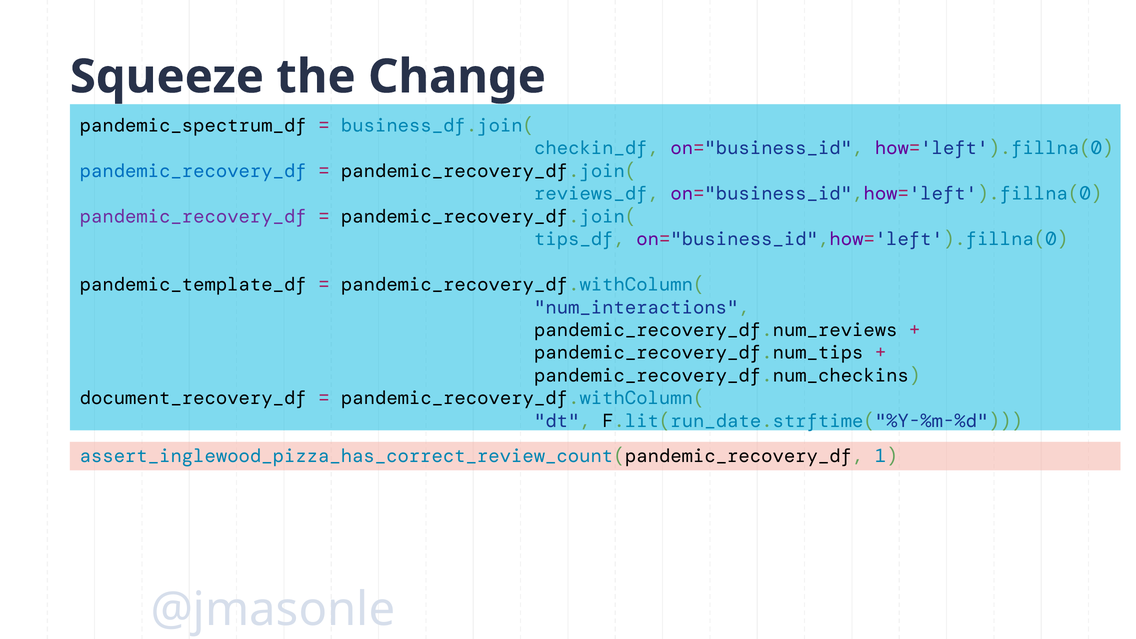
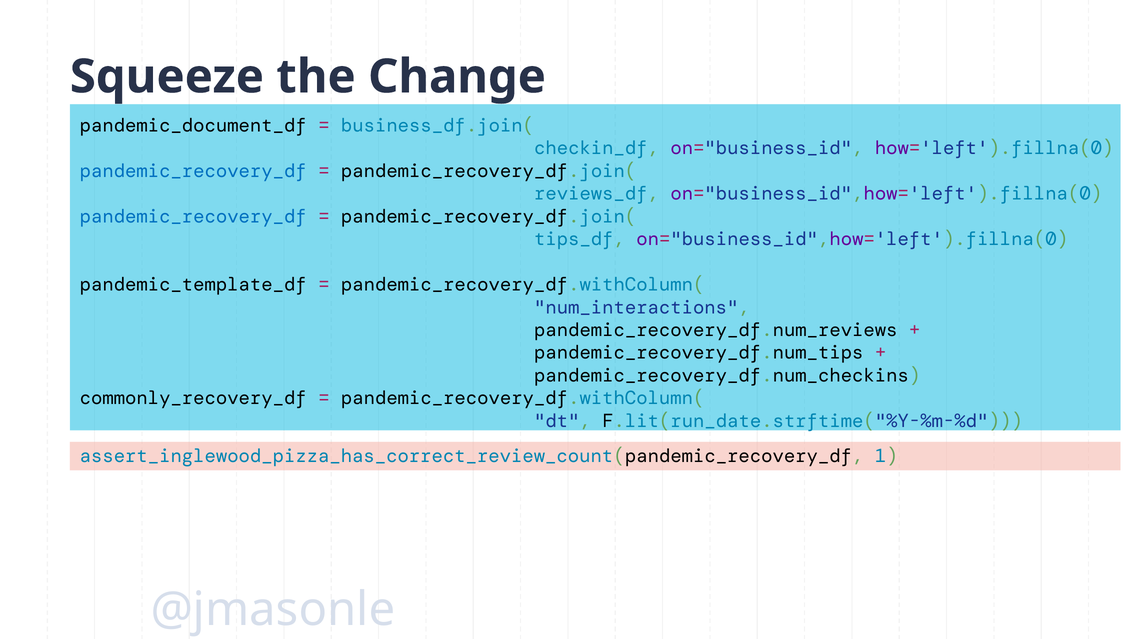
pandemic_spectrum_df: pandemic_spectrum_df -> pandemic_document_df
pandemic_recovery_df at (193, 216) colour: purple -> blue
document_recovery_df: document_recovery_df -> commonly_recovery_df
